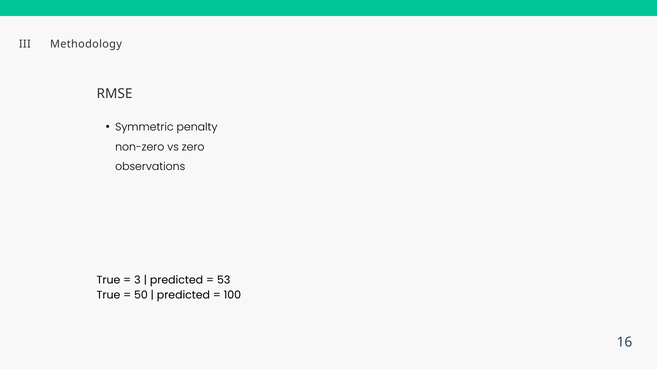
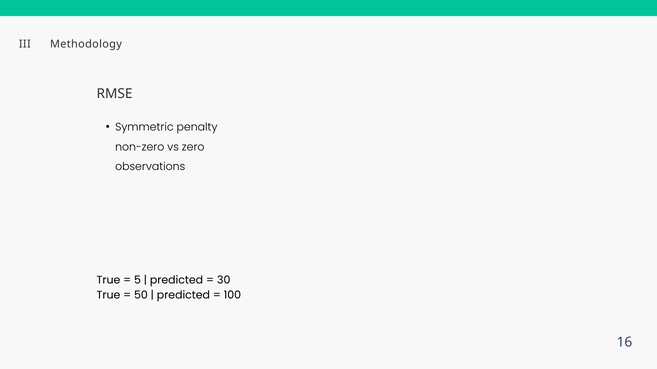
3: 3 -> 5
53: 53 -> 30
